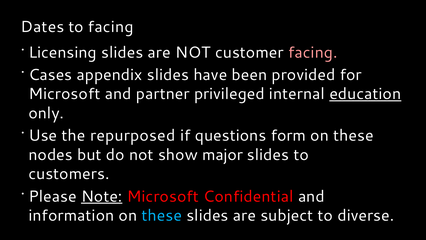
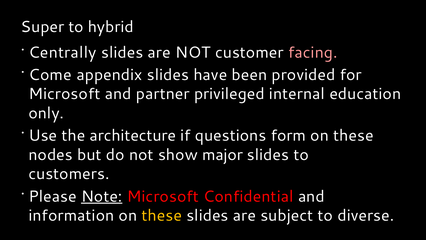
Dates: Dates -> Super
to facing: facing -> hybrid
Licensing: Licensing -> Centrally
Cases: Cases -> Come
education underline: present -> none
repurposed: repurposed -> architecture
these at (162, 215) colour: light blue -> yellow
